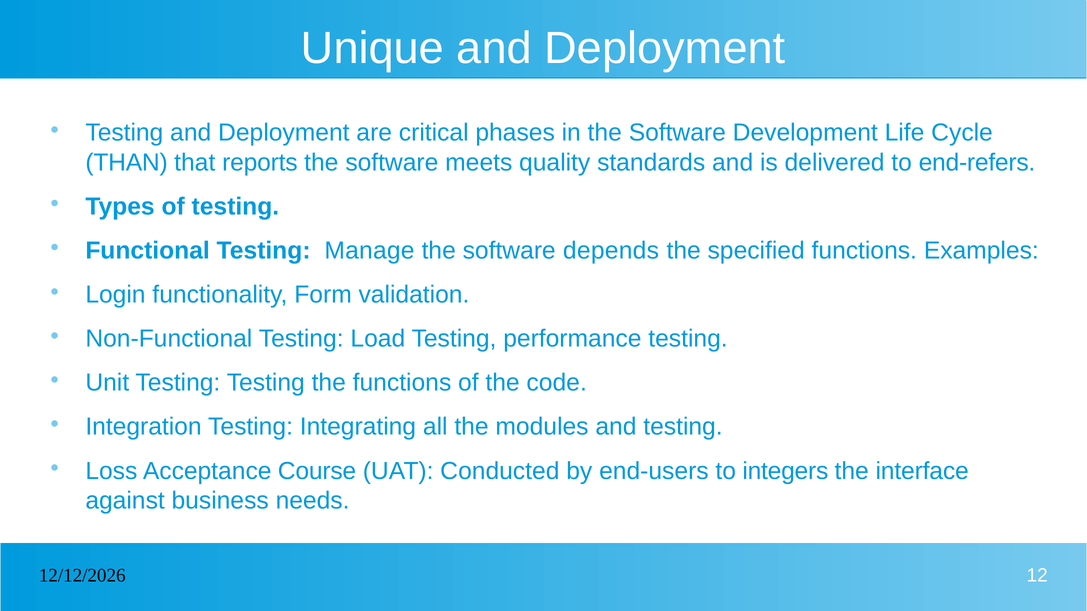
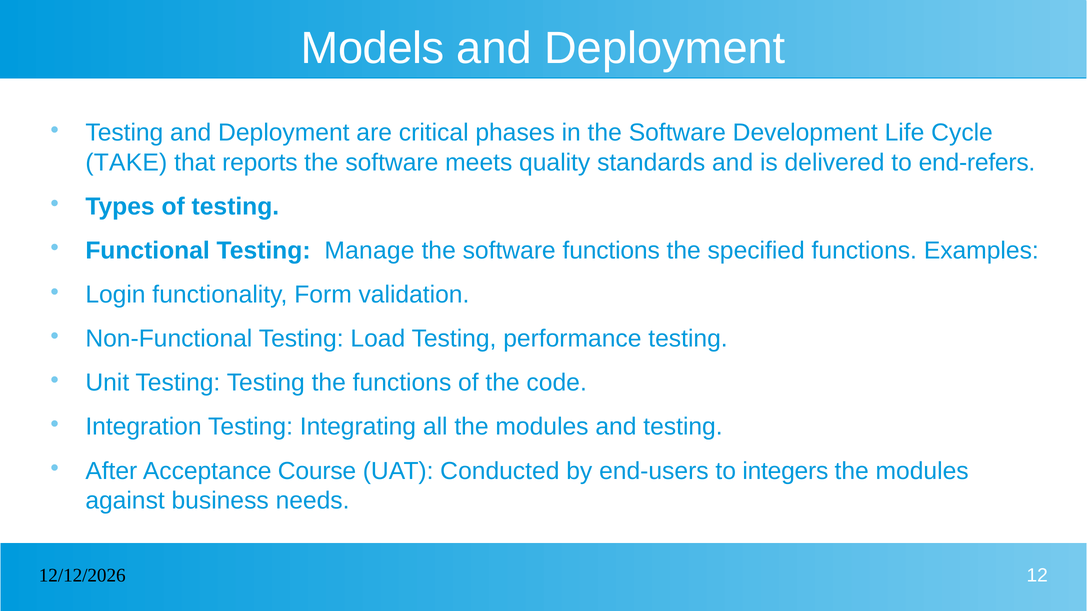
Unique: Unique -> Models
THAN: THAN -> TAKE
software depends: depends -> functions
Loss: Loss -> After
interface at (922, 471): interface -> modules
